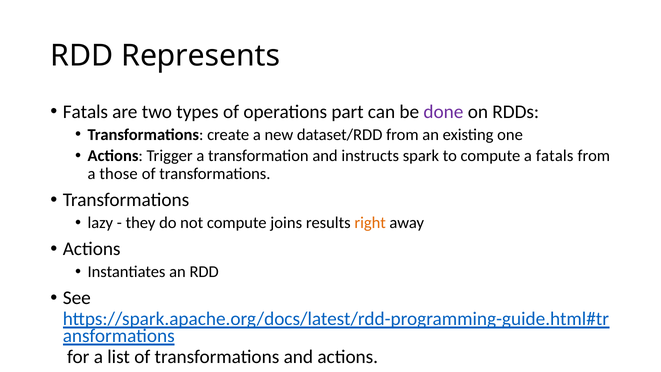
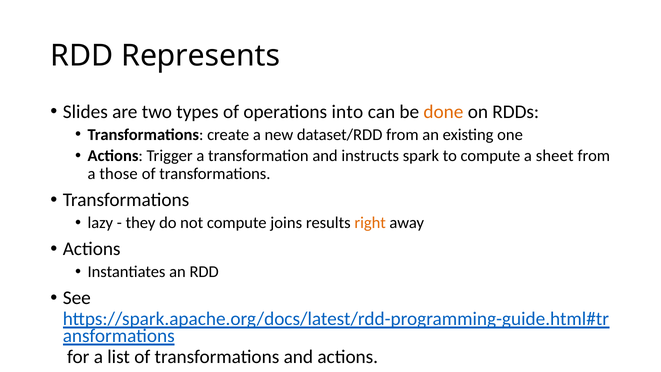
Fatals at (85, 112): Fatals -> Slides
part: part -> into
done colour: purple -> orange
a fatals: fatals -> sheet
